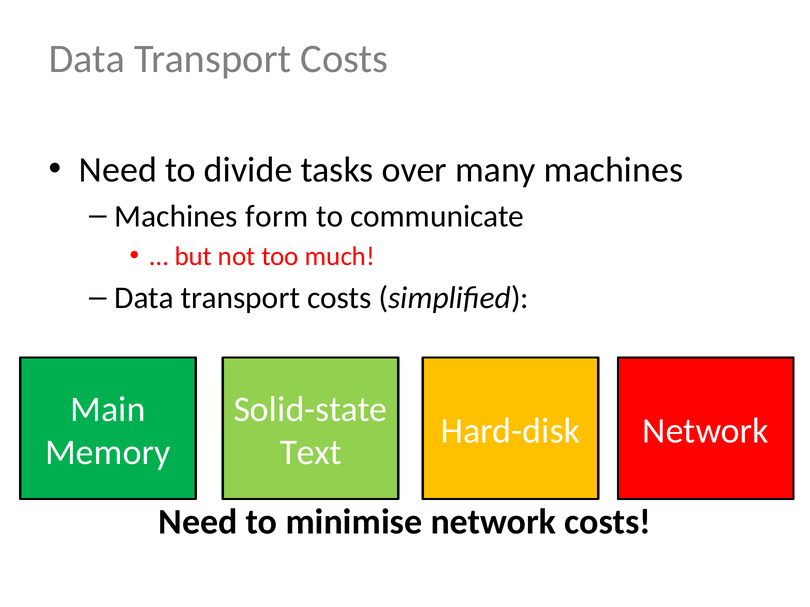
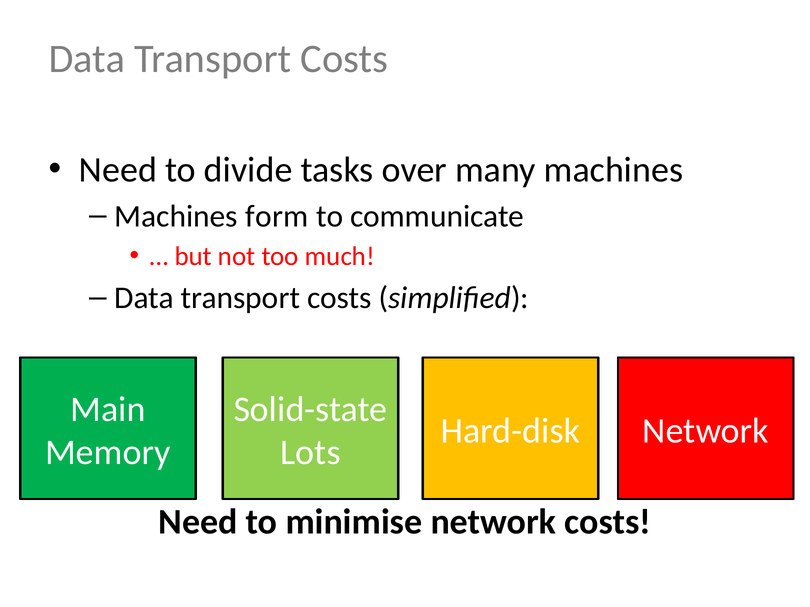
Text: Text -> Lots
